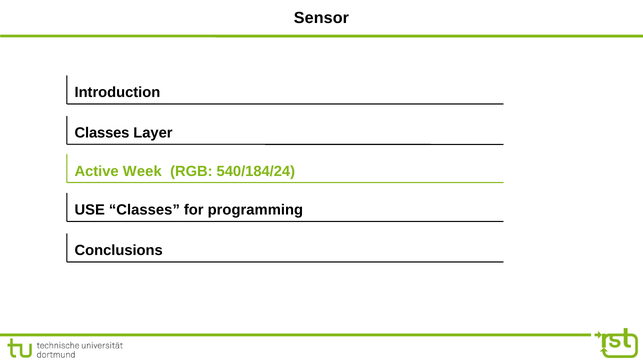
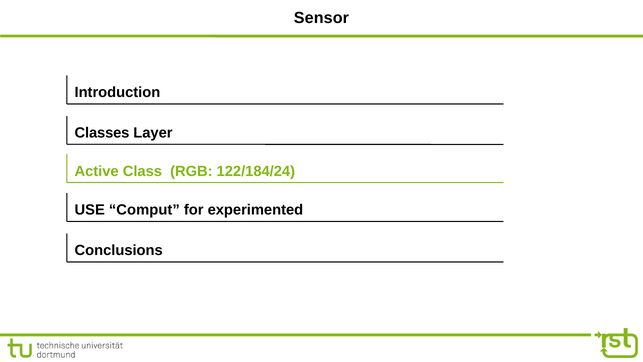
Week: Week -> Class
540/184/24: 540/184/24 -> 122/184/24
USE Classes: Classes -> Comput
programming: programming -> experimented
